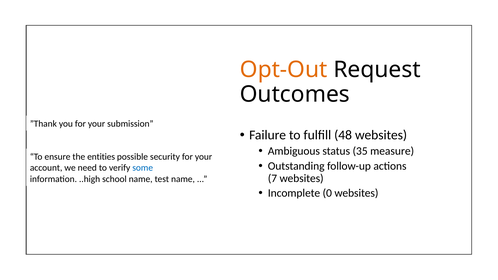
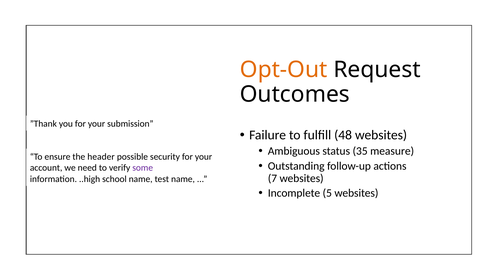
entities: entities -> header
some colour: blue -> purple
0: 0 -> 5
